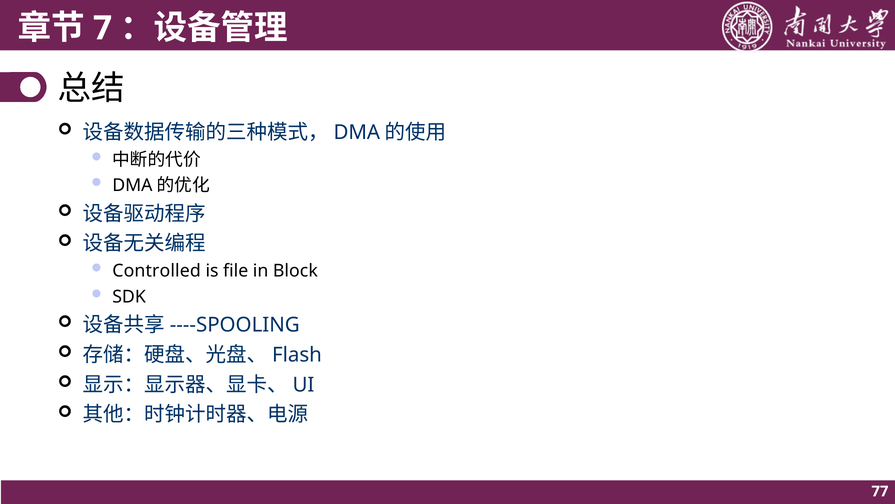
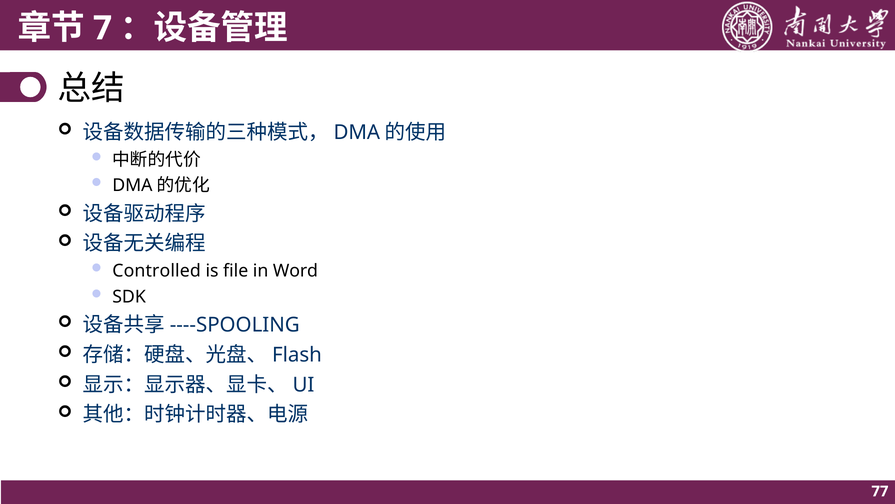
Block: Block -> Word
